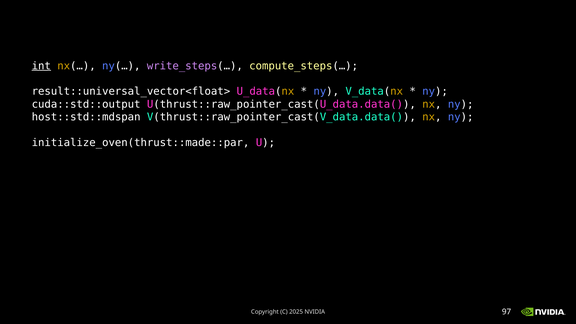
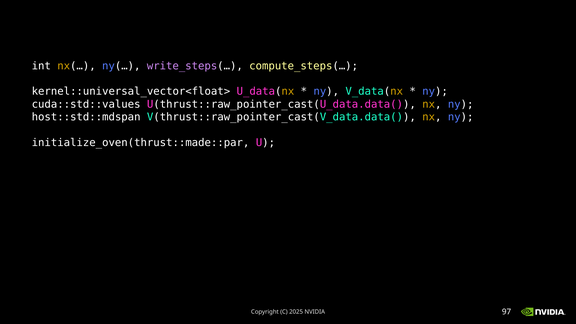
int underline: present -> none
result::universal_vector<float>: result::universal_vector<float> -> kernel::universal_vector<float>
cuda::std::output: cuda::std::output -> cuda::std::values
